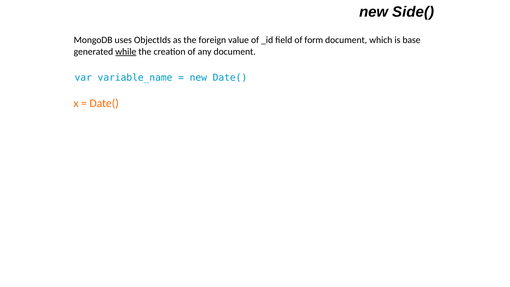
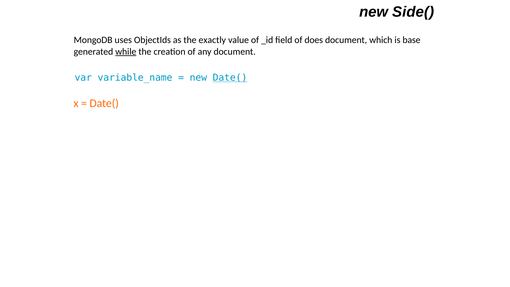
foreign: foreign -> exactly
form: form -> does
Date( at (230, 78) underline: none -> present
